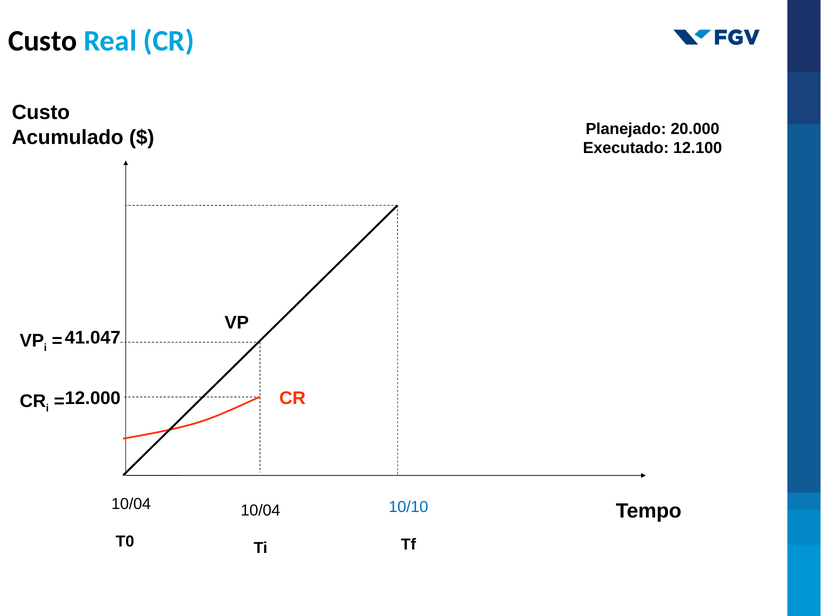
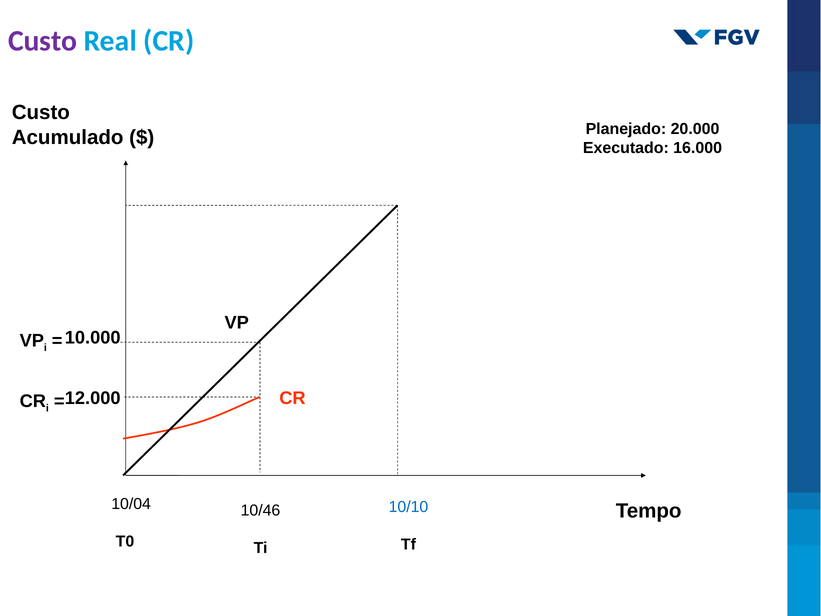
Custo at (43, 41) colour: black -> purple
12.100: 12.100 -> 16.000
41.047: 41.047 -> 10.000
10/04 at (260, 511): 10/04 -> 10/46
